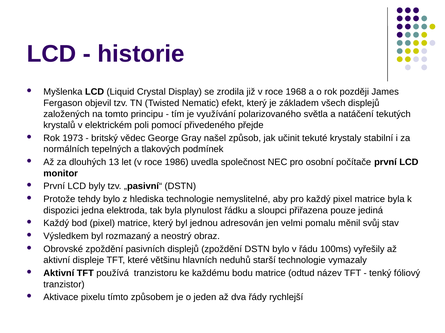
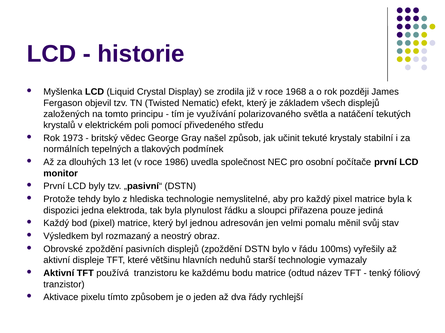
přejde: přejde -> středu
